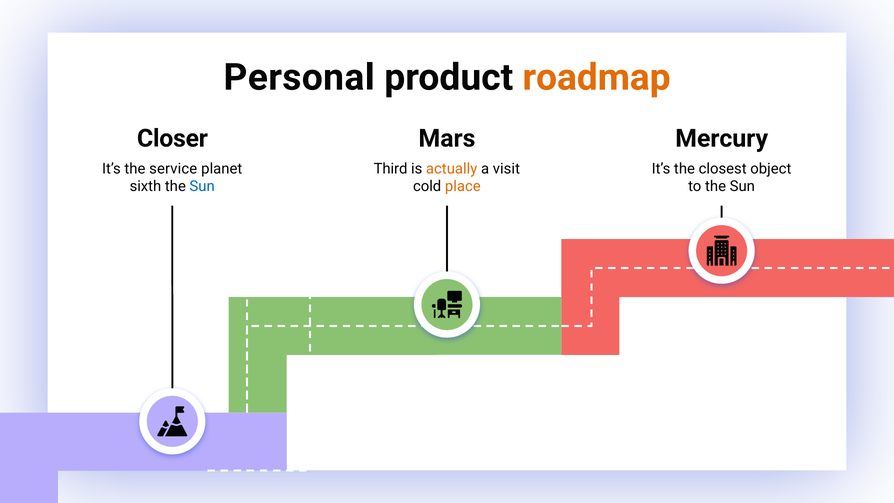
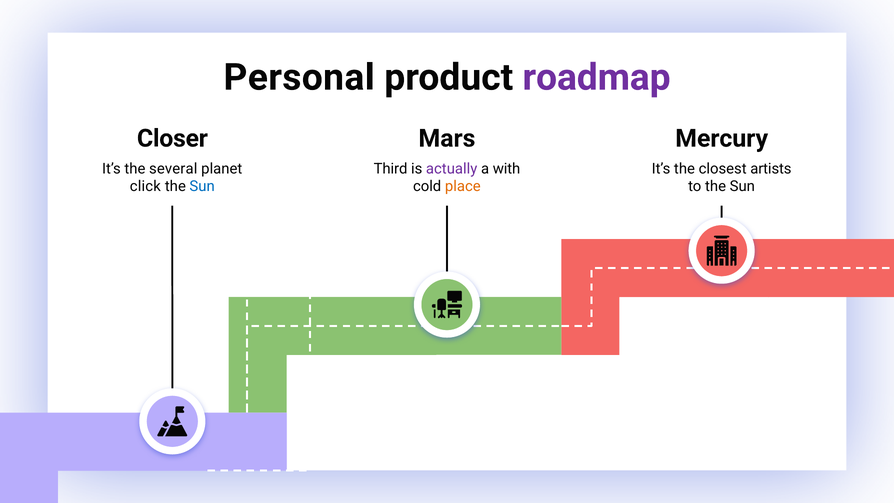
roadmap colour: orange -> purple
service: service -> several
actually colour: orange -> purple
visit: visit -> with
object: object -> artists
sixth: sixth -> click
